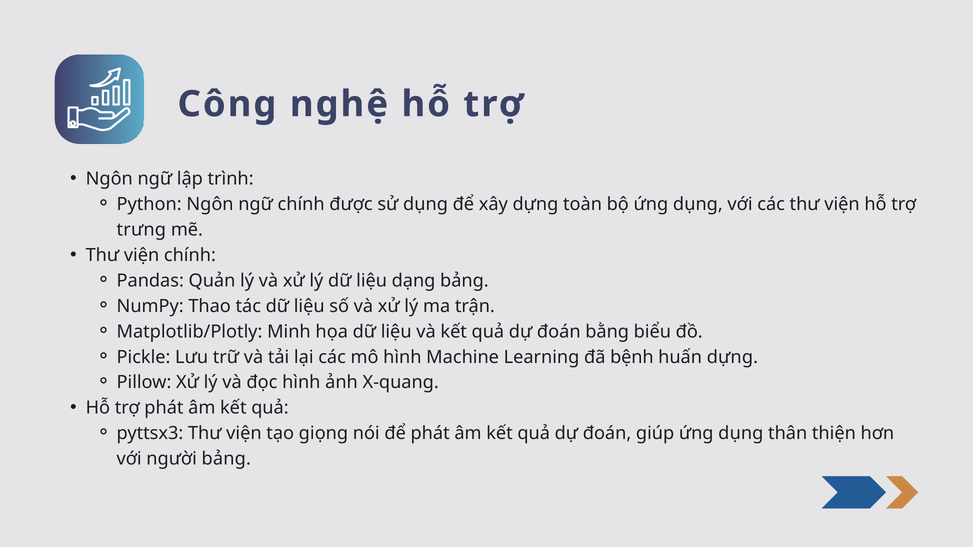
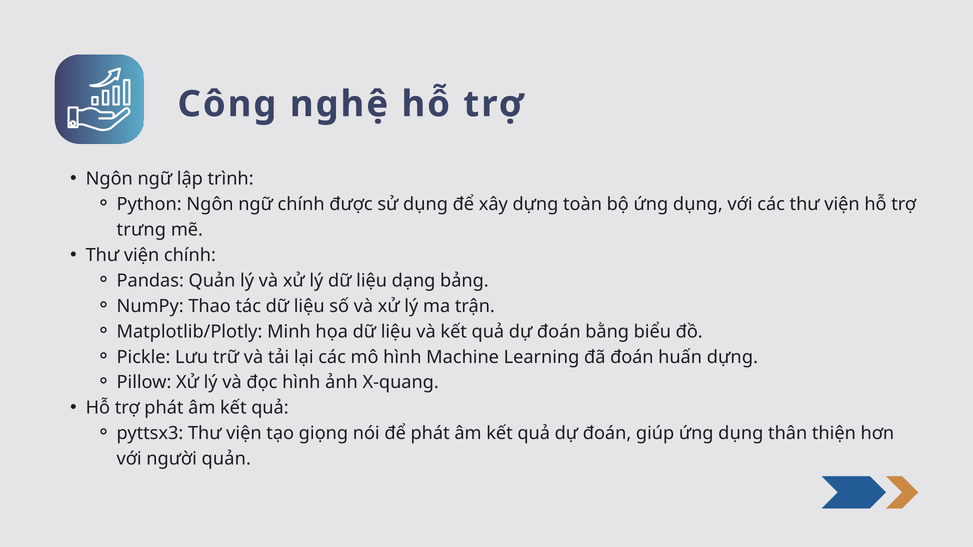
đã bệnh: bệnh -> đoán
người bảng: bảng -> quản
